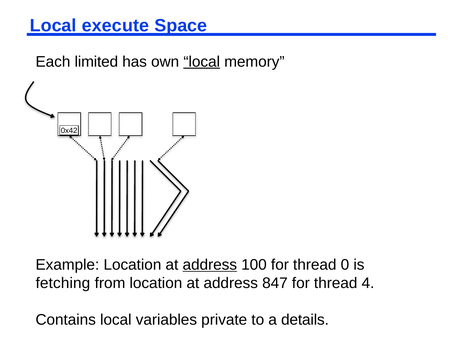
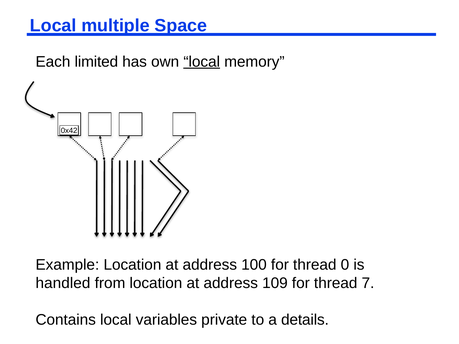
execute: execute -> multiple
address at (210, 265) underline: present -> none
fetching: fetching -> handled
847: 847 -> 109
4: 4 -> 7
